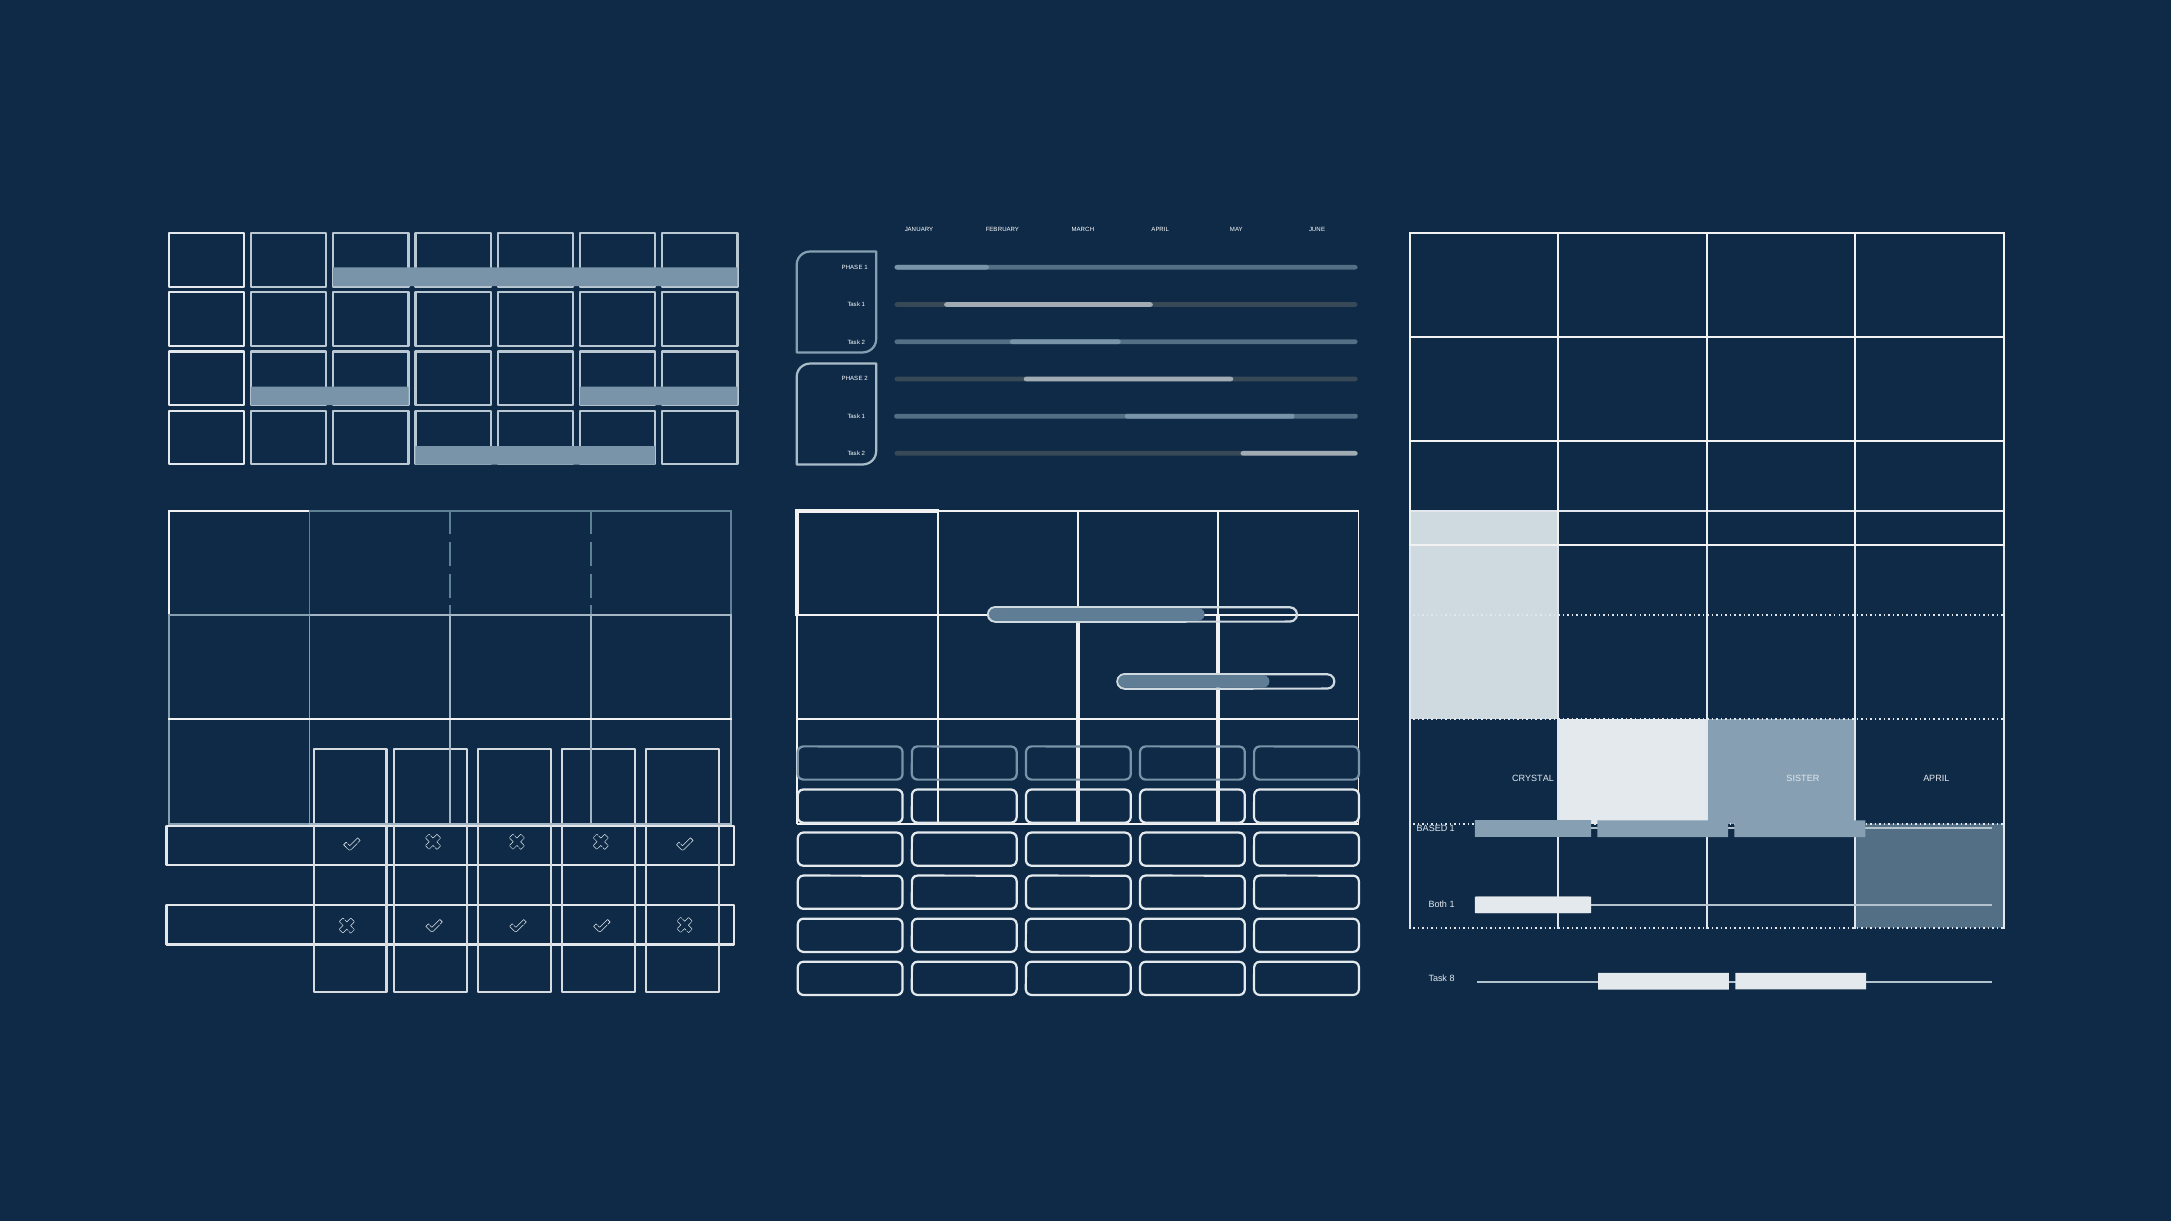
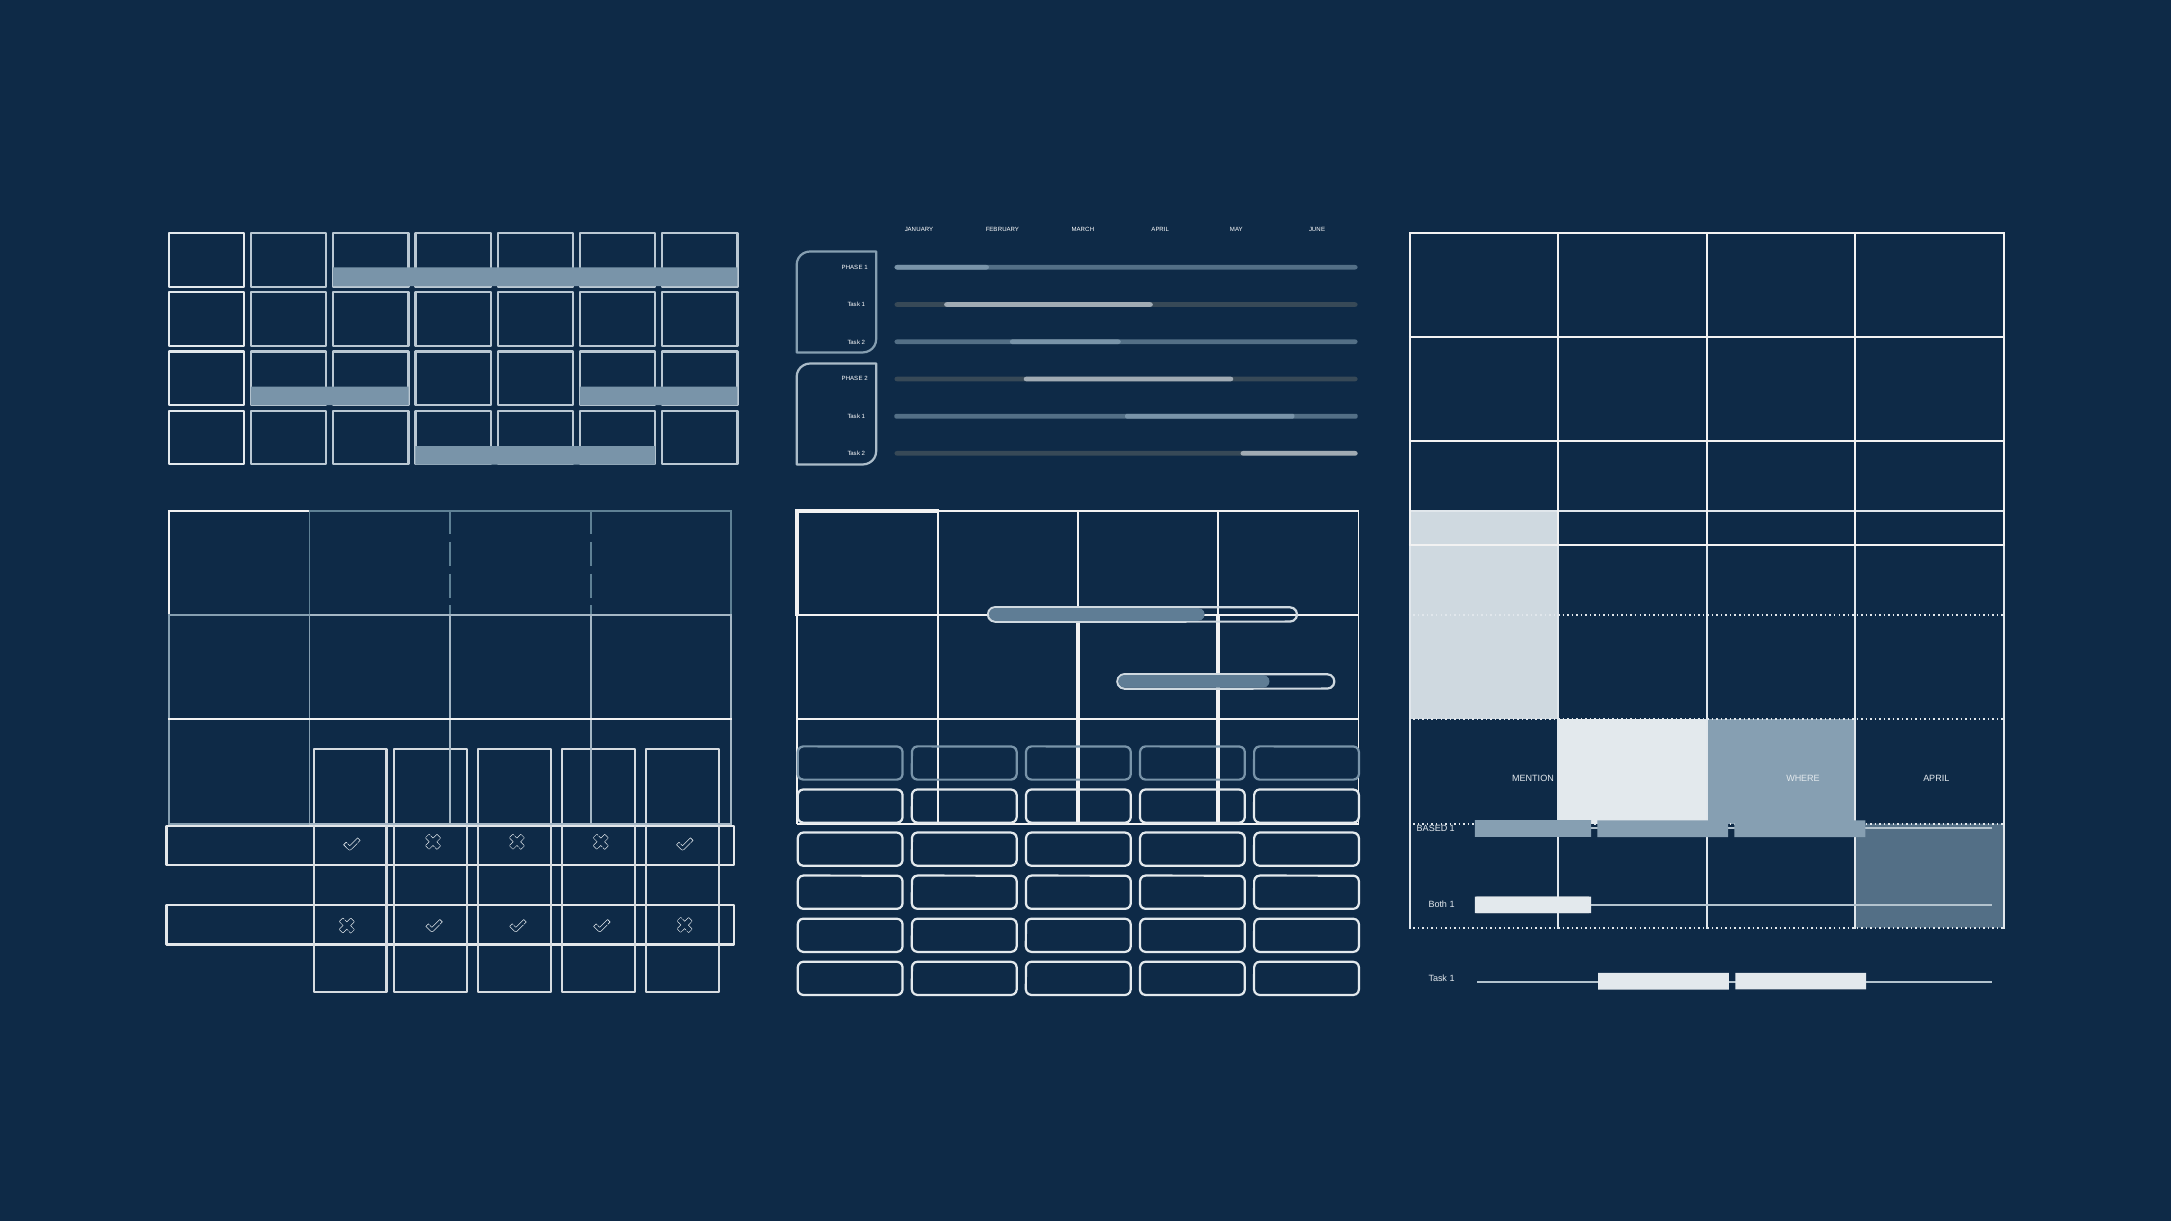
CRYSTAL: CRYSTAL -> MENTION
SISTER: SISTER -> WHERE
8 at (1452, 979): 8 -> 1
